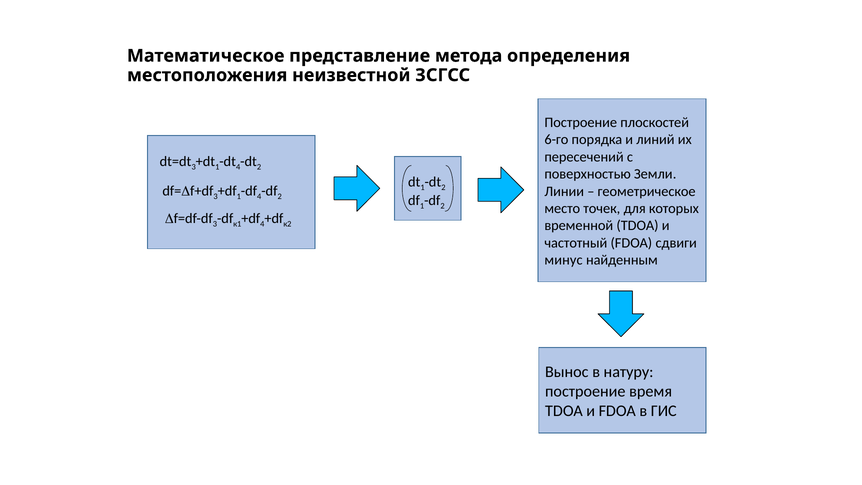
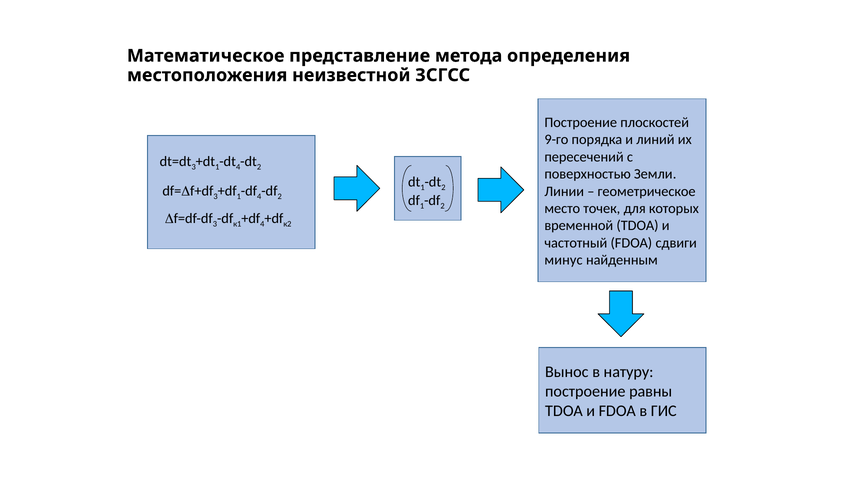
6-го: 6-го -> 9-го
время: время -> равны
